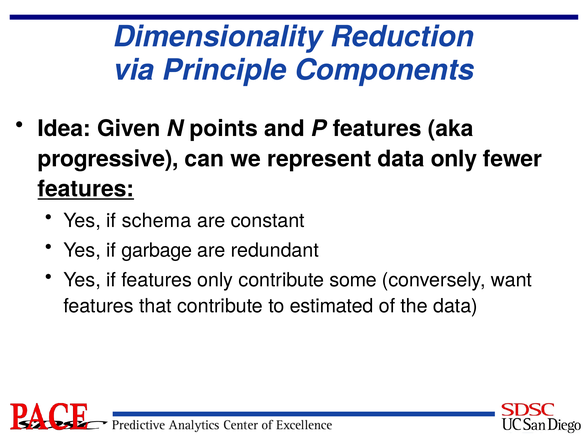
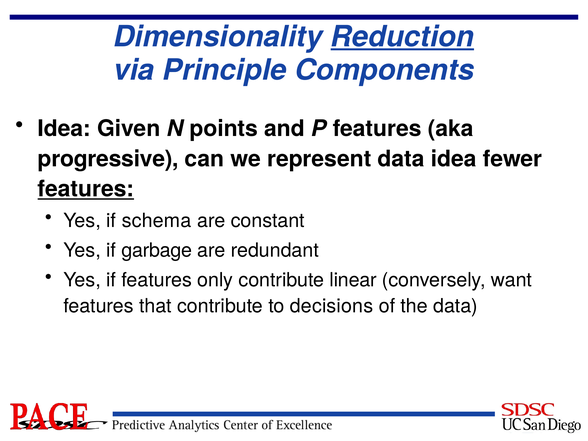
Reduction underline: none -> present
data only: only -> idea
some: some -> linear
estimated: estimated -> decisions
